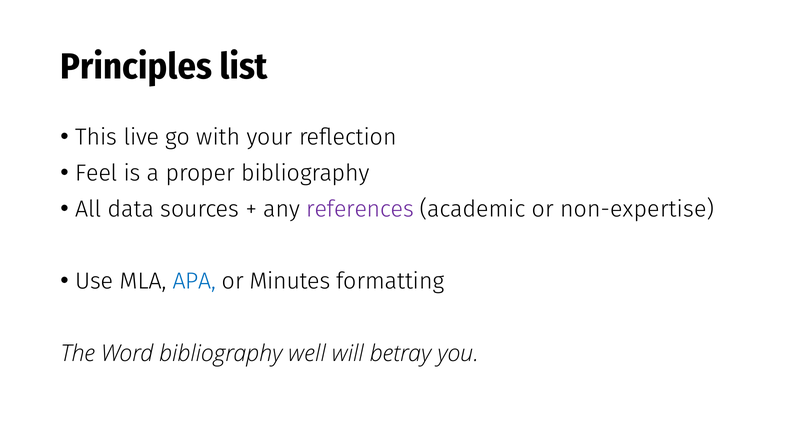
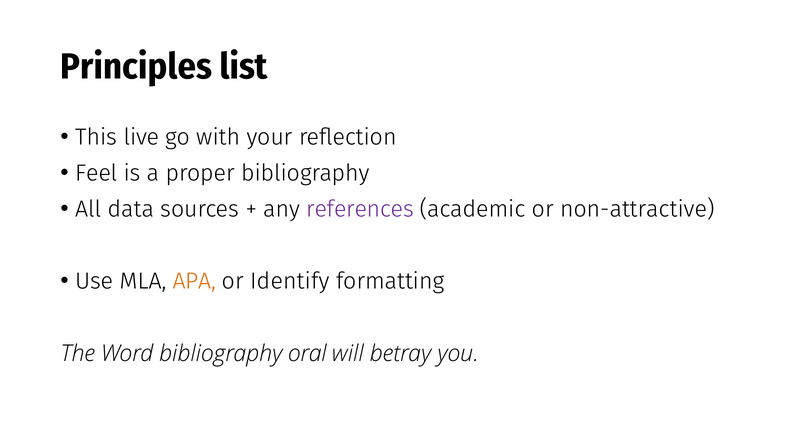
non-expertise: non-expertise -> non-attractive
APA colour: blue -> orange
Minutes: Minutes -> Identify
well: well -> oral
